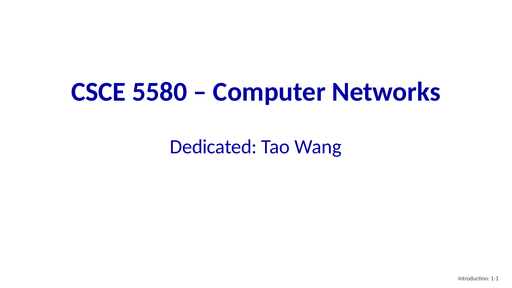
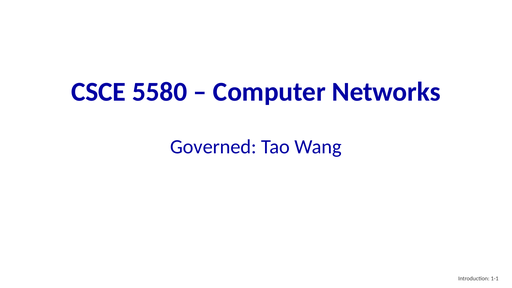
Dedicated: Dedicated -> Governed
